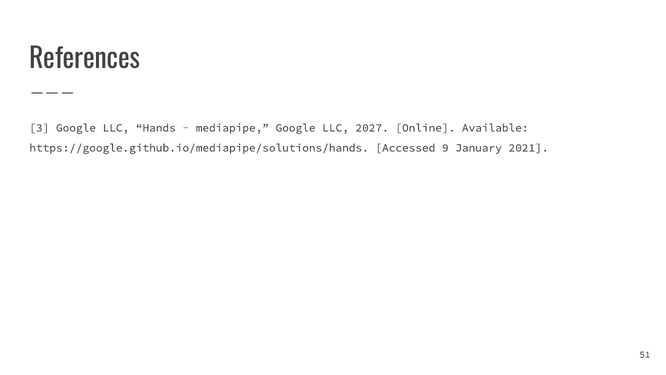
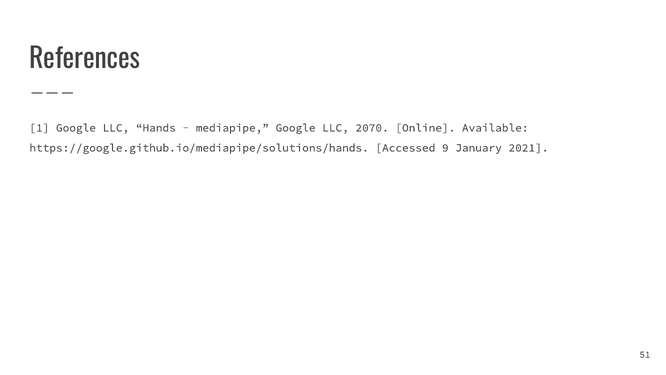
3: 3 -> 1
2027: 2027 -> 2070
